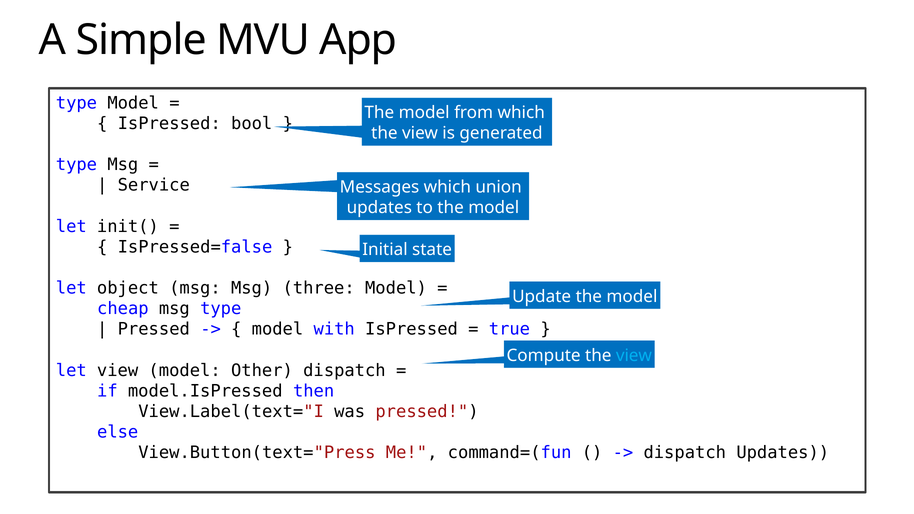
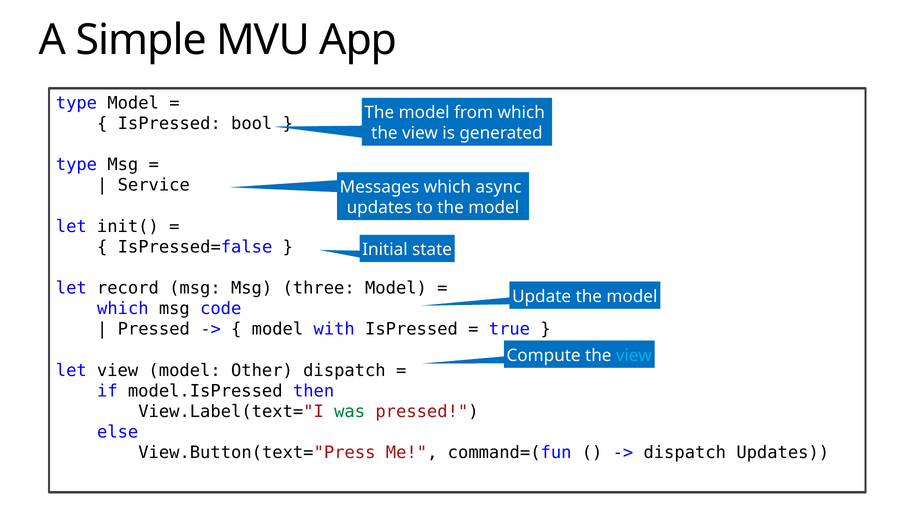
union: union -> async
object: object -> record
cheap at (123, 309): cheap -> which
msg type: type -> code
was colour: black -> green
